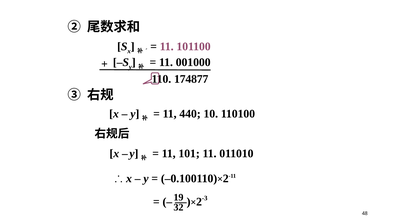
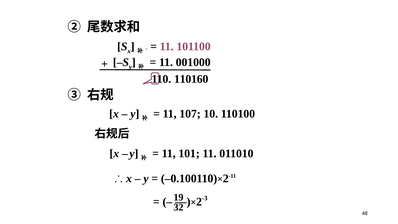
174877: 174877 -> 110160
440: 440 -> 107
